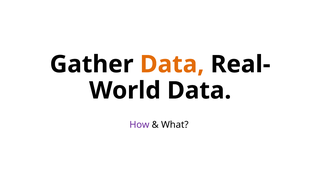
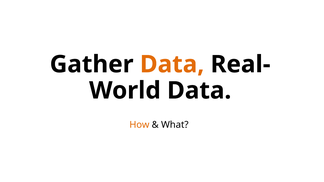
How colour: purple -> orange
